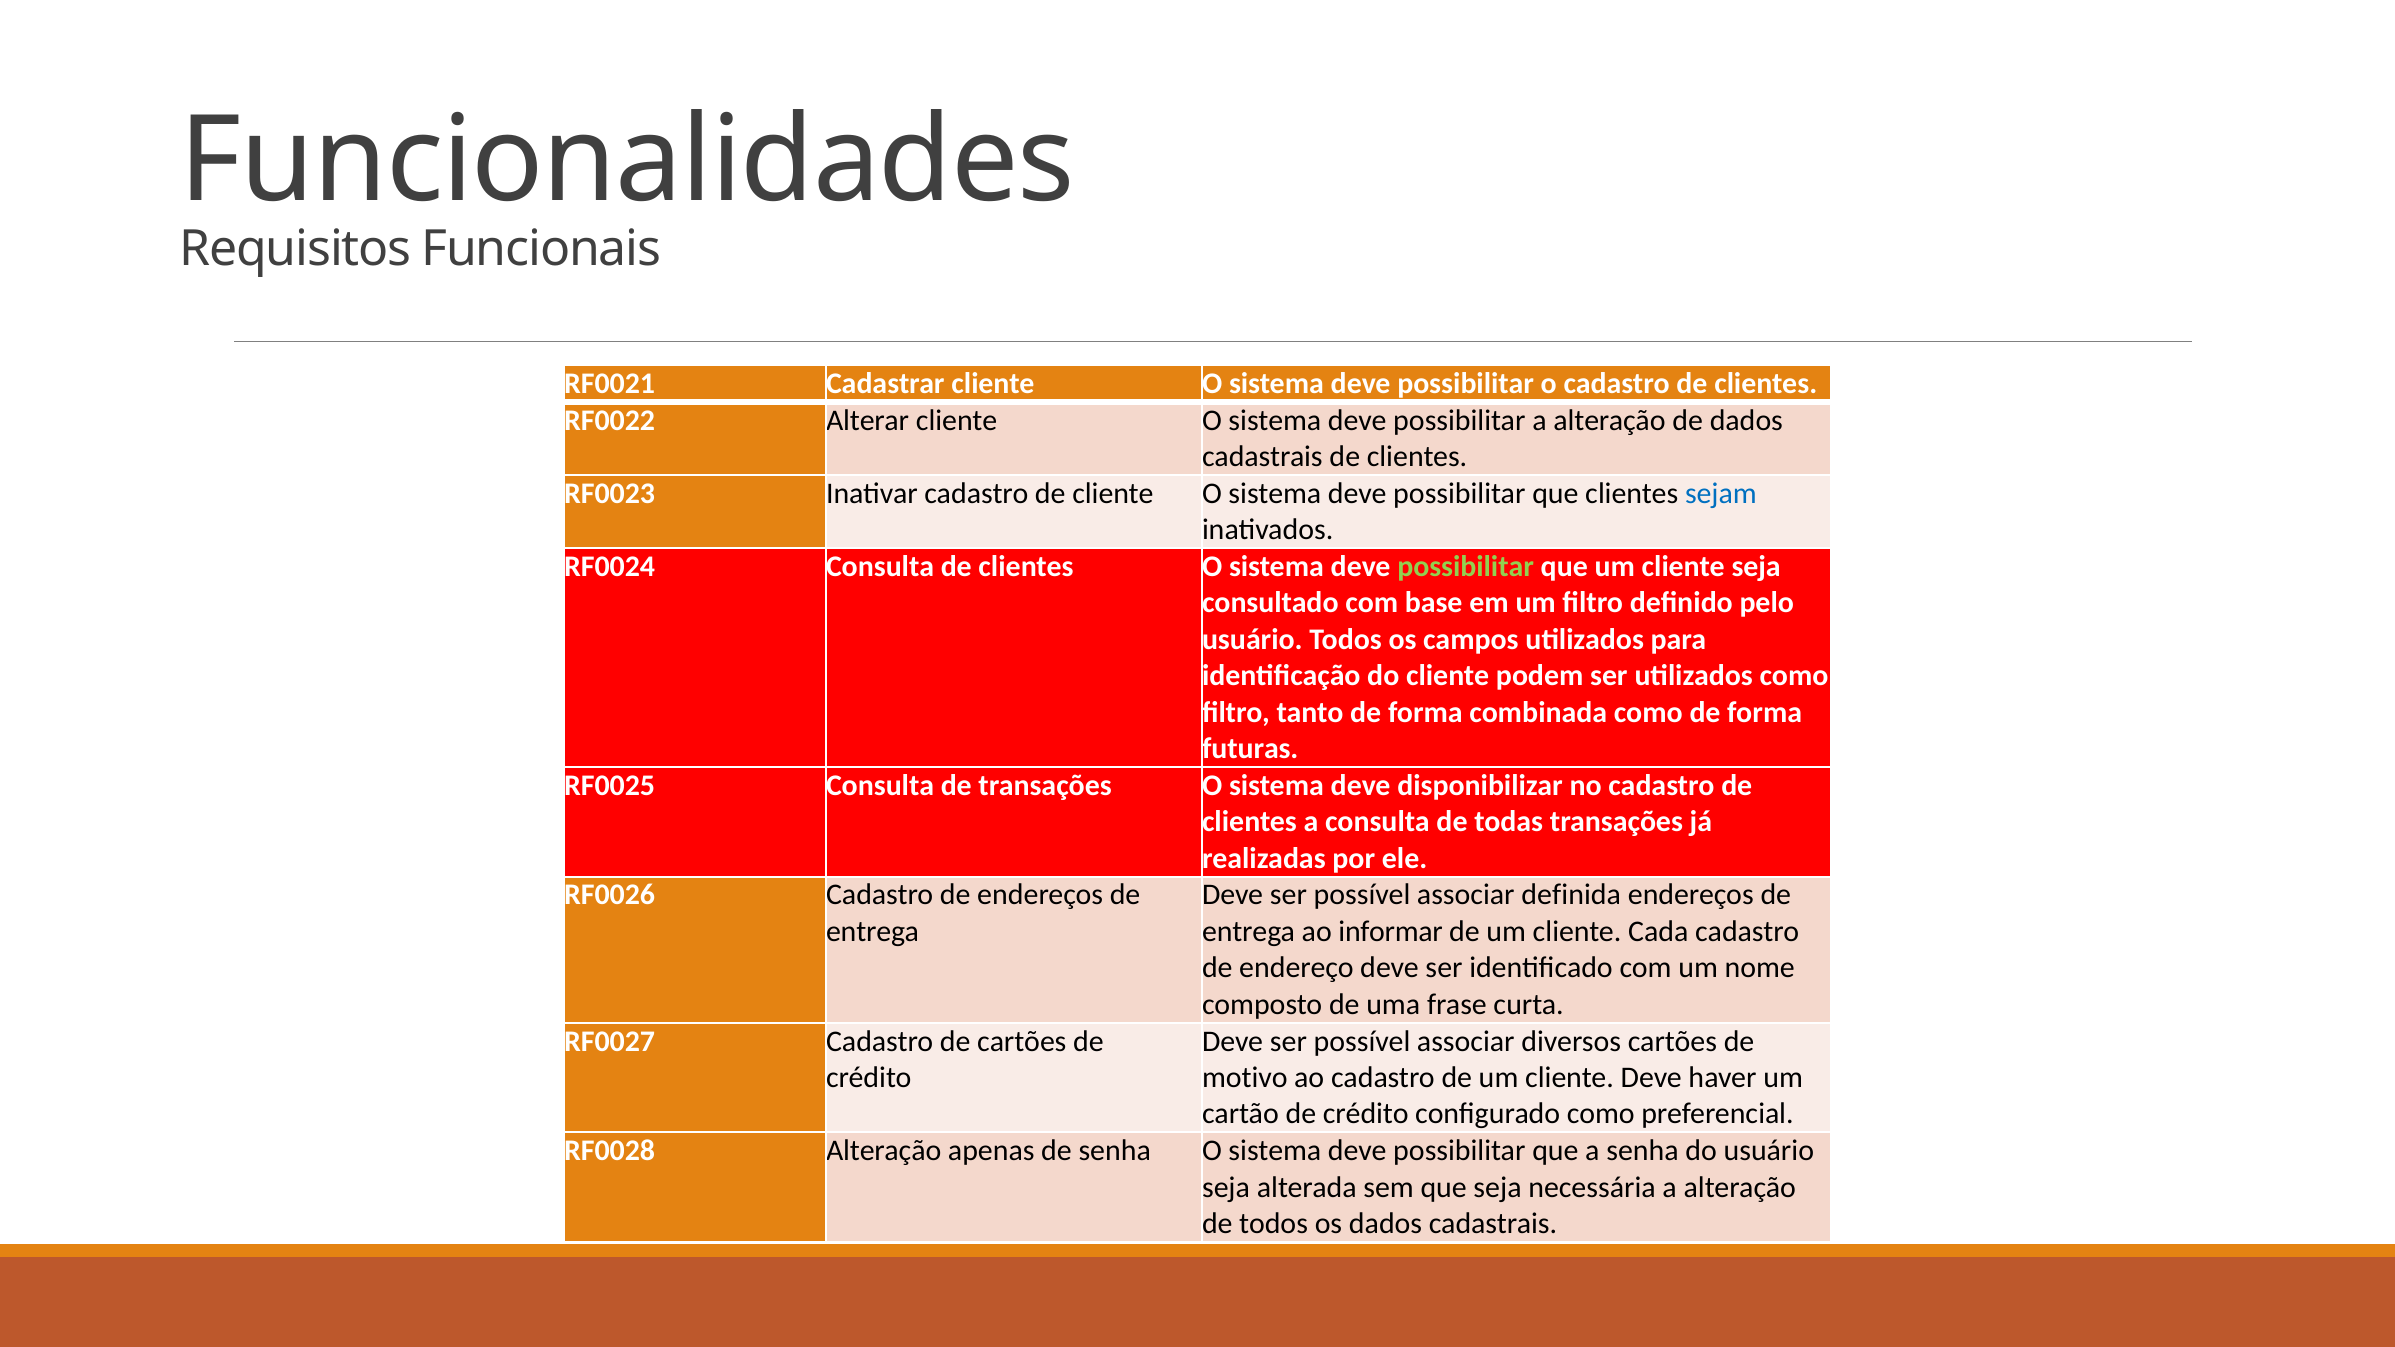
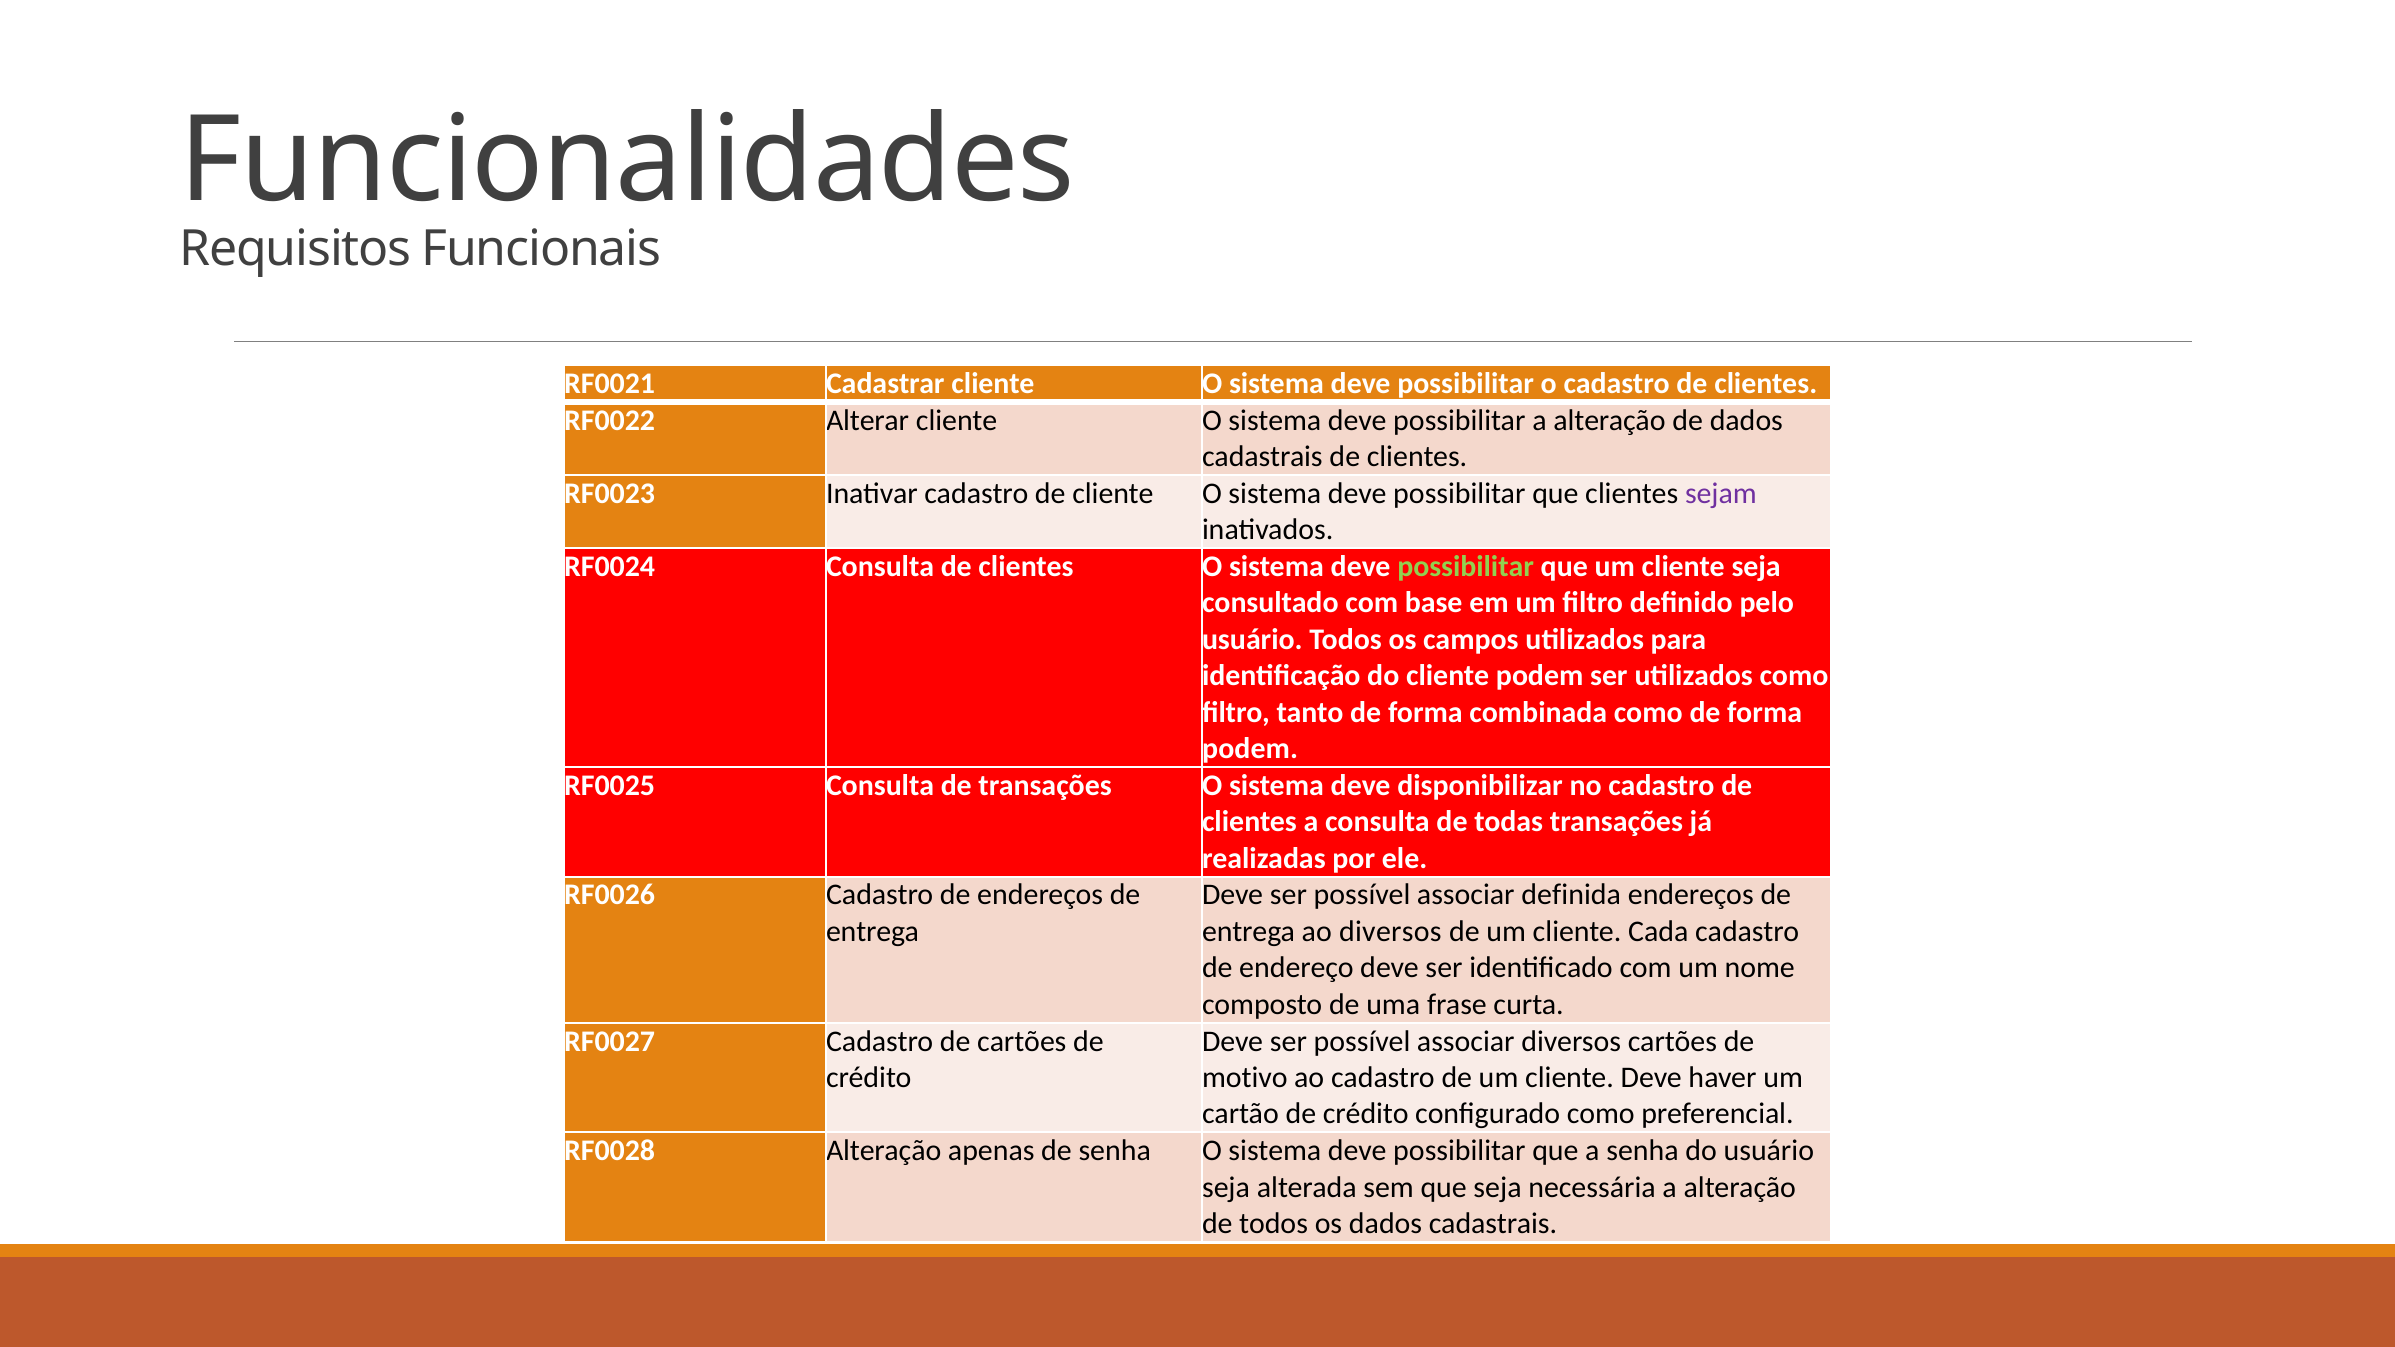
sejam colour: blue -> purple
futuras at (1250, 749): futuras -> podem
ao informar: informar -> diversos
